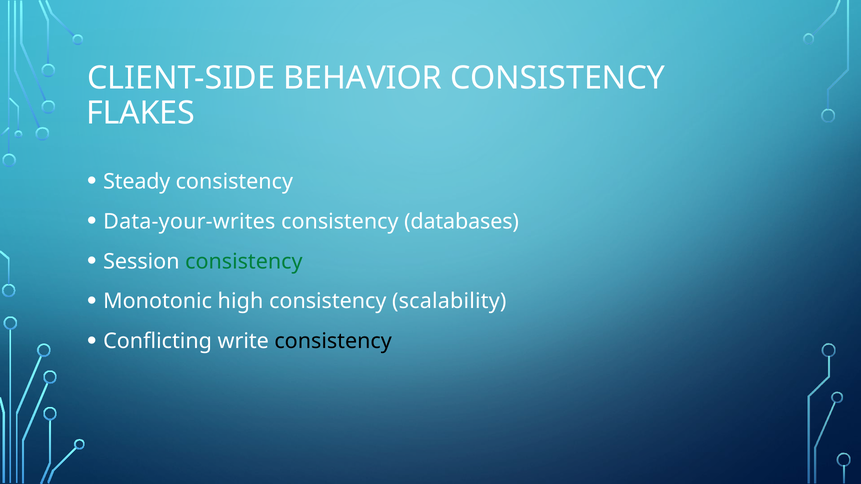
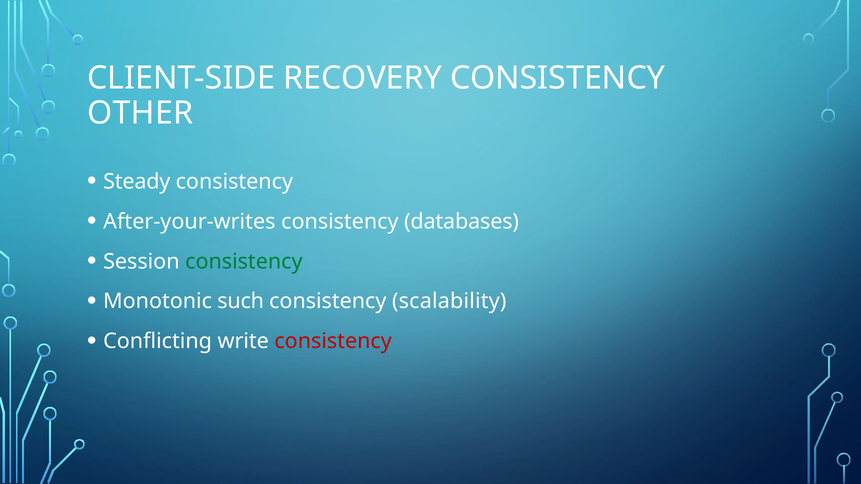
BEHAVIOR: BEHAVIOR -> RECOVERY
FLAKES: FLAKES -> OTHER
Data-your-writes: Data-your-writes -> After-your-writes
high: high -> such
consistency at (333, 342) colour: black -> red
